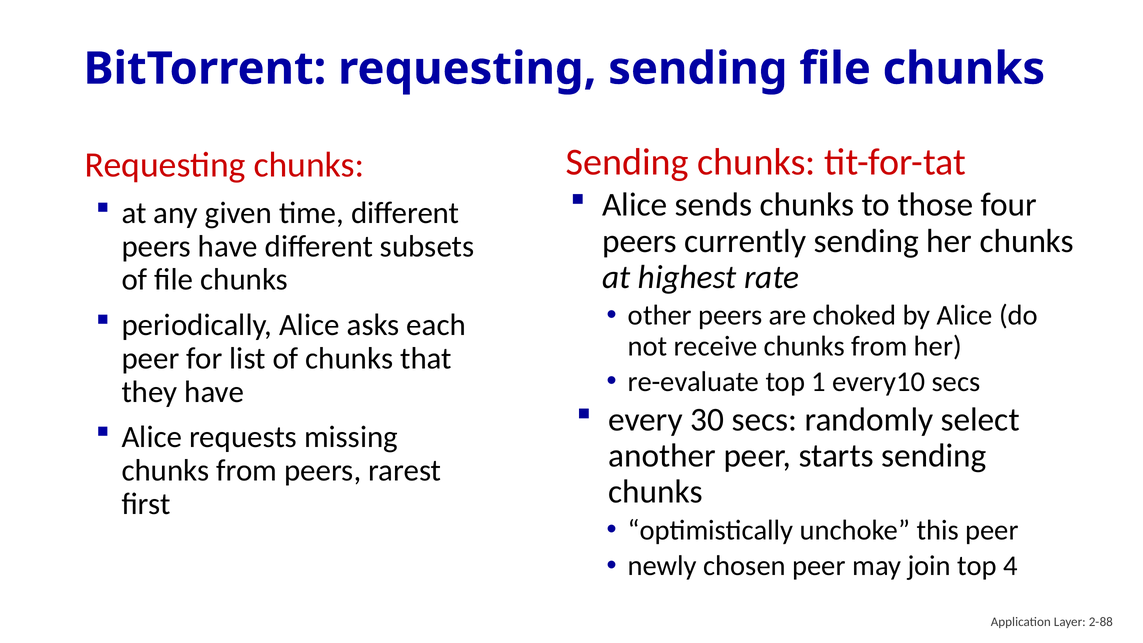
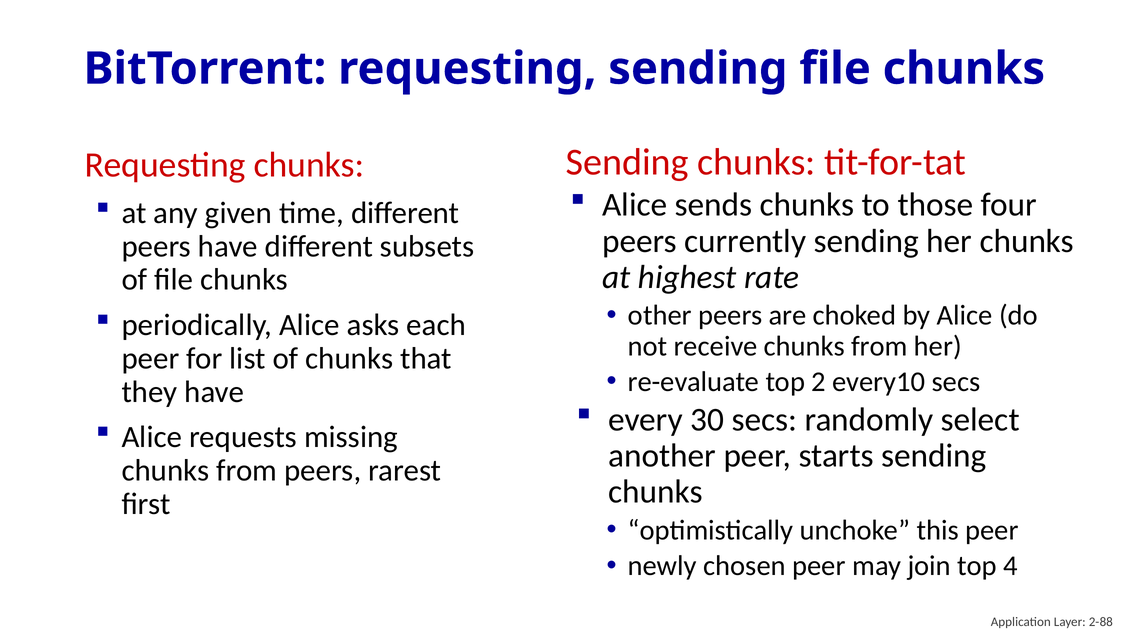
1: 1 -> 2
